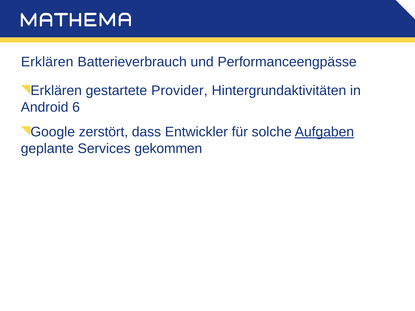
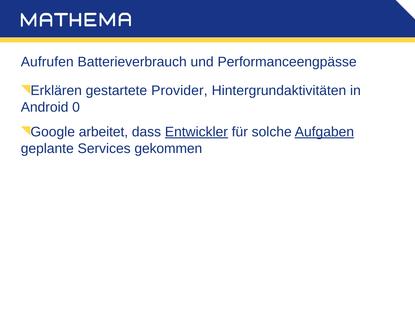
Erklären at (47, 62): Erklären -> Aufrufen
6: 6 -> 0
zerstört: zerstört -> arbeitet
Entwickler underline: none -> present
